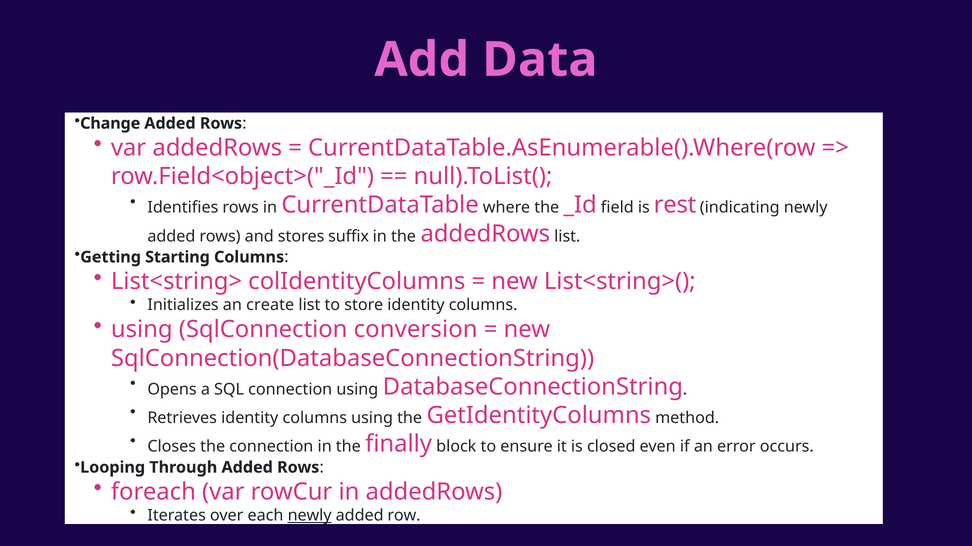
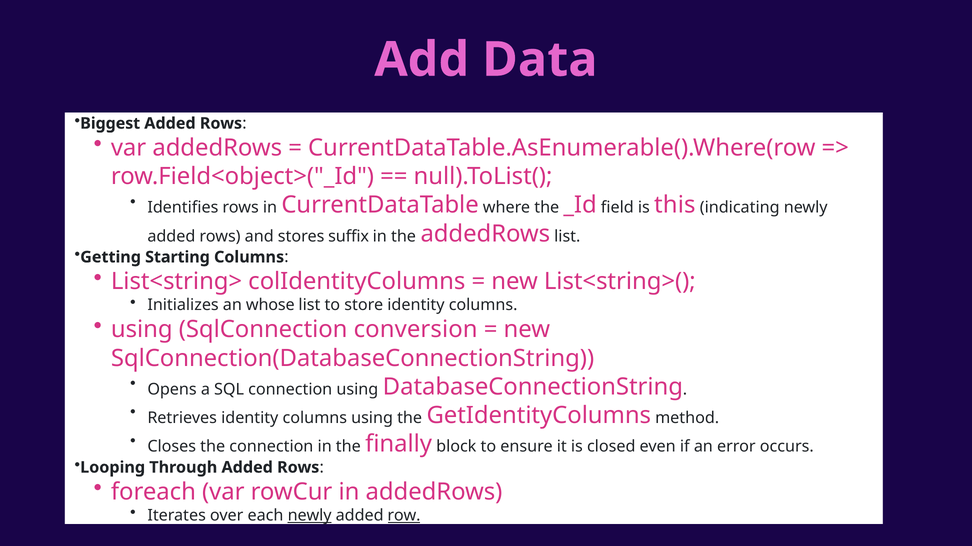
Change: Change -> Biggest
rest: rest -> this
create: create -> whose
row underline: none -> present
